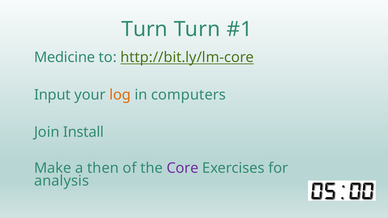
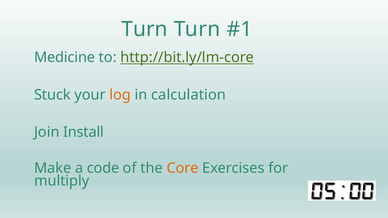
Input: Input -> Stuck
computers: computers -> calculation
then: then -> code
Core colour: purple -> orange
analysis: analysis -> multiply
